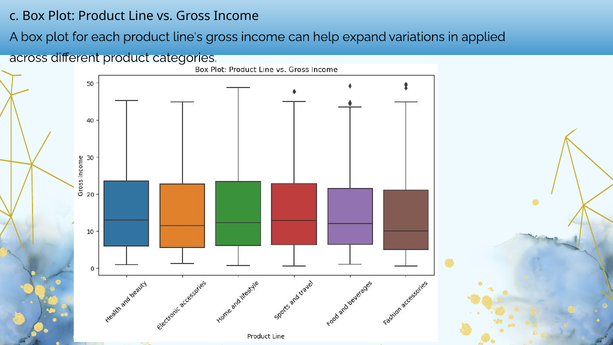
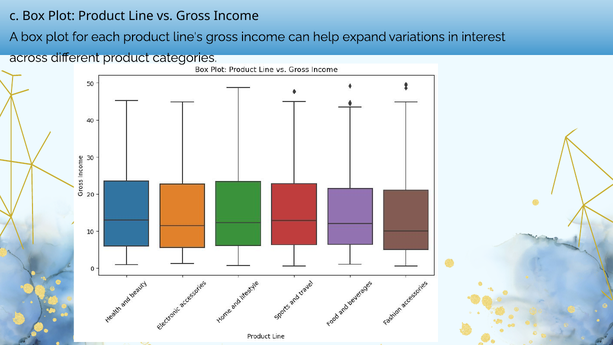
applied: applied -> interest
